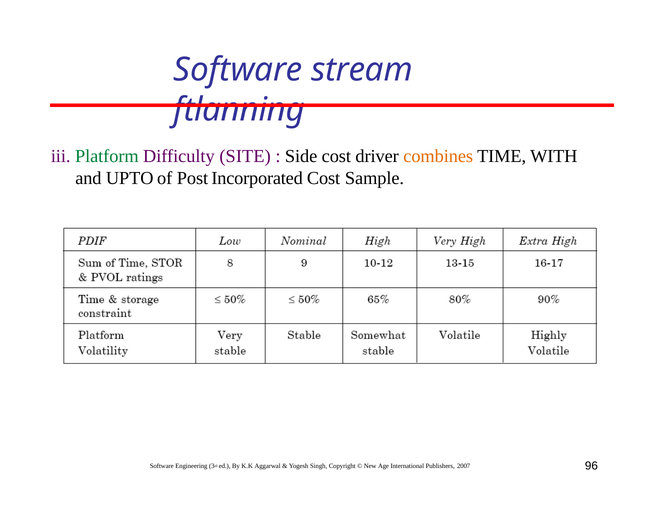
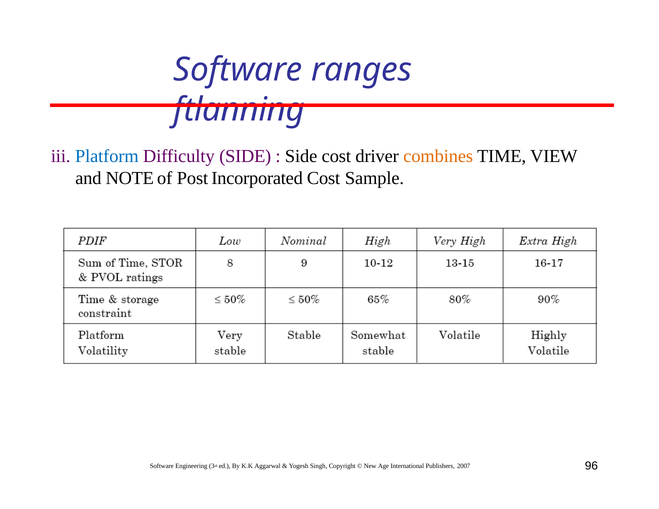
stream: stream -> ranges
Platform colour: green -> blue
Difficulty SITE: SITE -> SIDE
WITH: WITH -> VIEW
UPTO: UPTO -> NOTE
